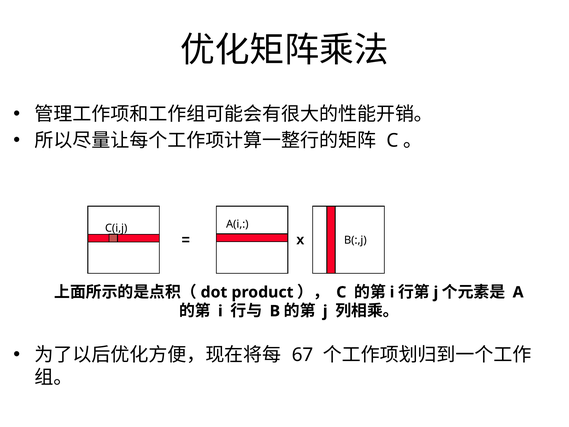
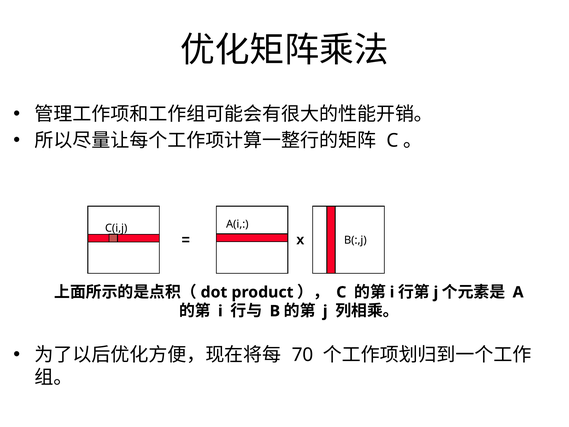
67: 67 -> 70
